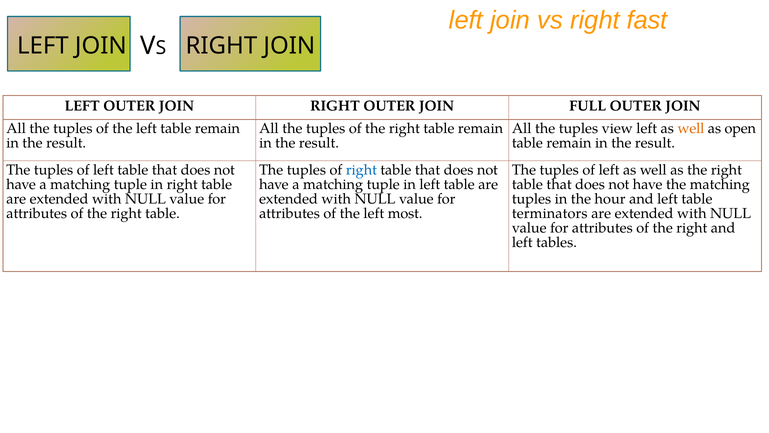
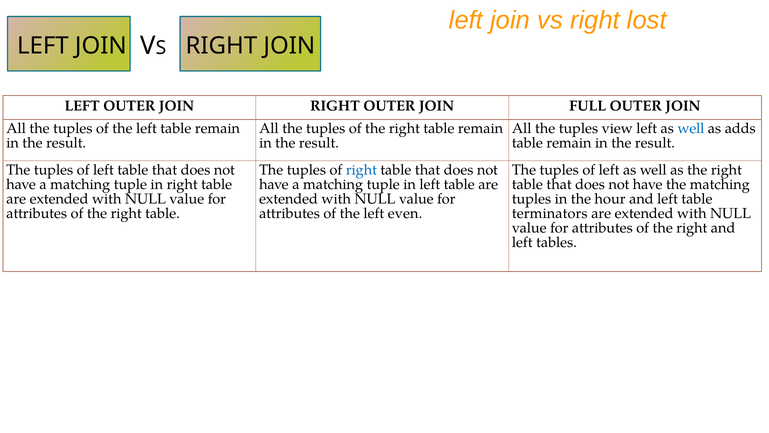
fast: fast -> lost
well at (691, 128) colour: orange -> blue
open: open -> adds
most: most -> even
